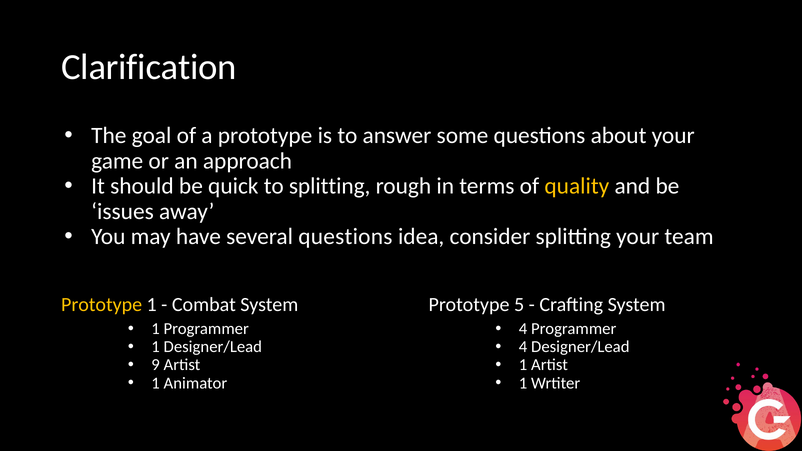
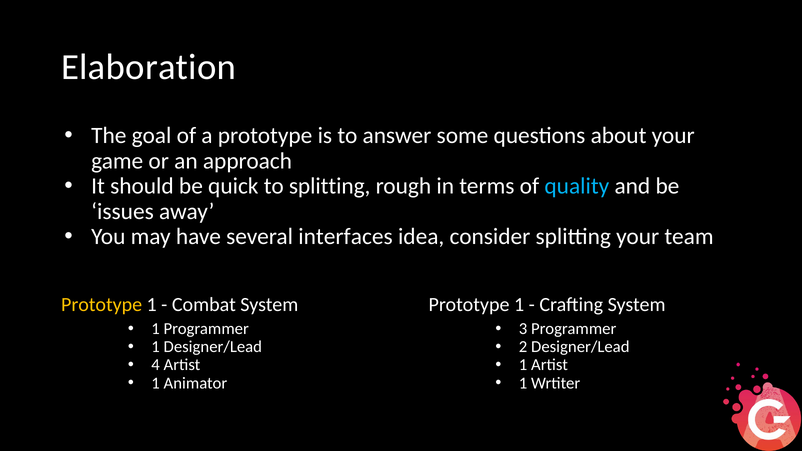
Clarification: Clarification -> Elaboration
quality colour: yellow -> light blue
several questions: questions -> interfaces
5 at (519, 305): 5 -> 1
4 at (523, 329): 4 -> 3
4 at (523, 347): 4 -> 2
9: 9 -> 4
